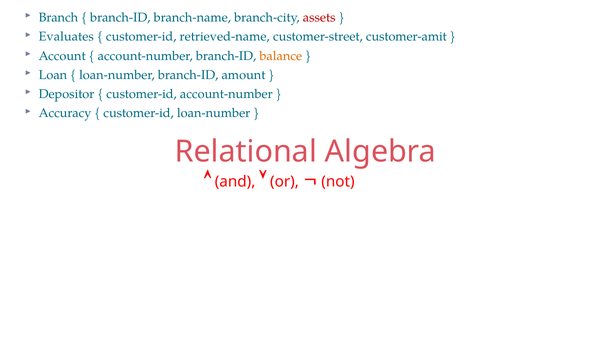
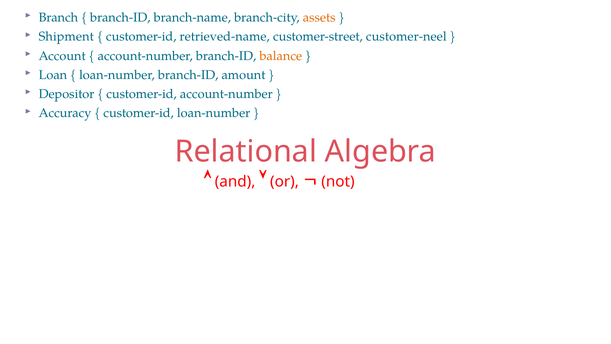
assets colour: red -> orange
Evaluates: Evaluates -> Shipment
customer-amit: customer-amit -> customer-neel
